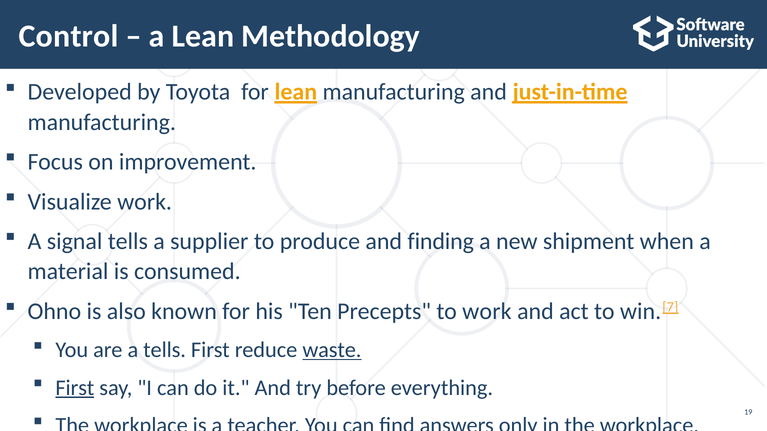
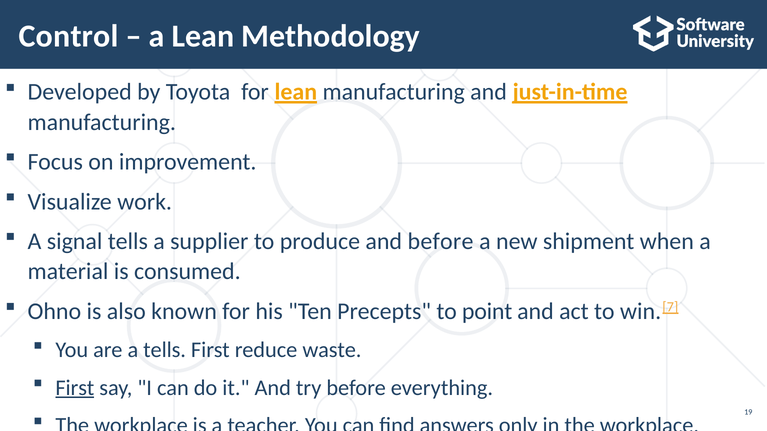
and finding: finding -> before
to work: work -> point
waste underline: present -> none
